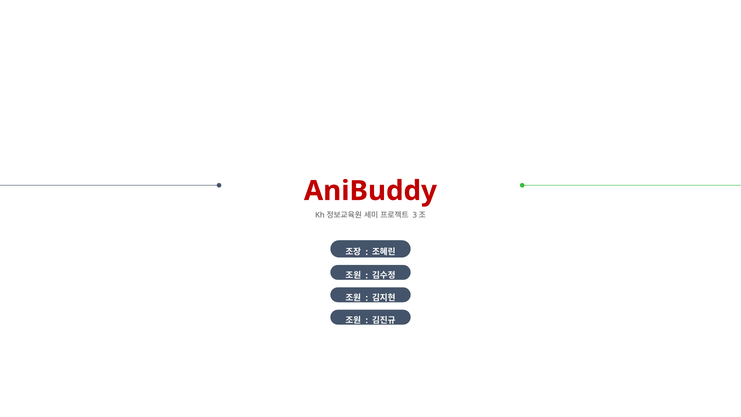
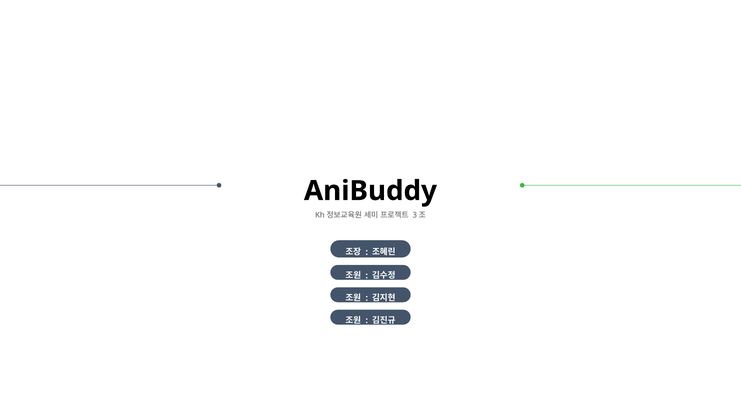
AniBuddy colour: red -> black
